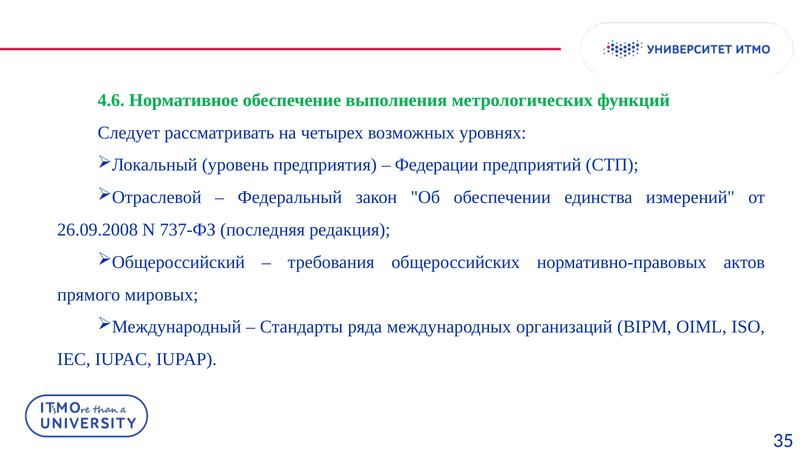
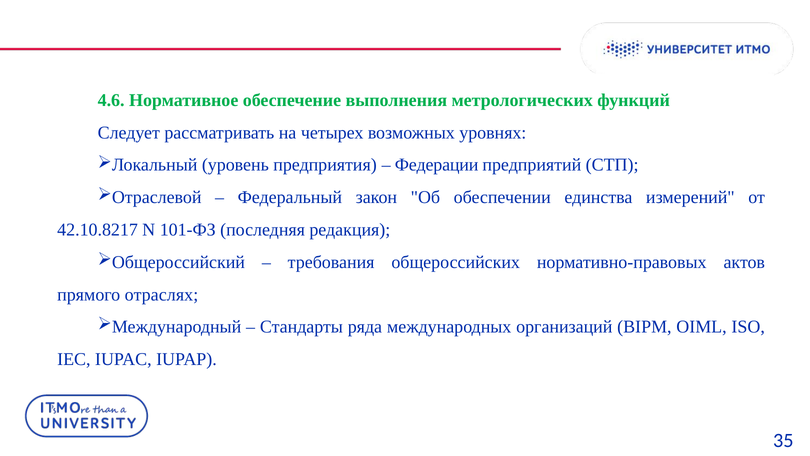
26.09.2008: 26.09.2008 -> 42.10.8217
737-ФЗ: 737-ФЗ -> 101-ФЗ
мировых: мировых -> отраслях
